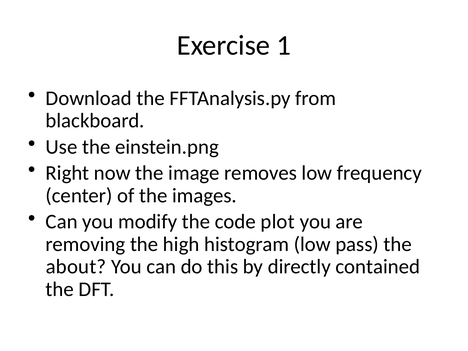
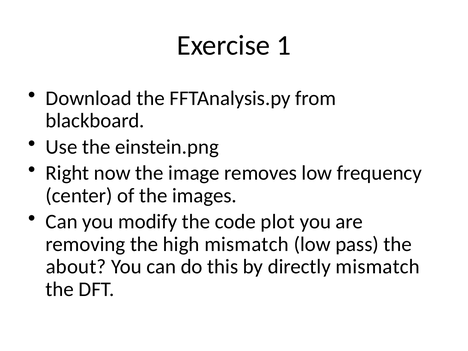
high histogram: histogram -> mismatch
directly contained: contained -> mismatch
